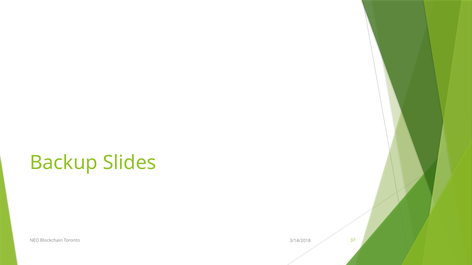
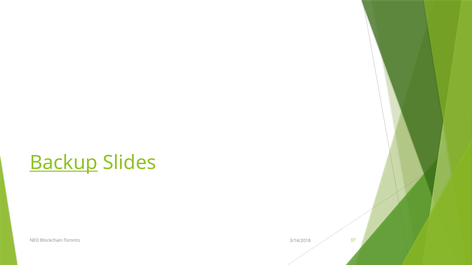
Backup underline: none -> present
